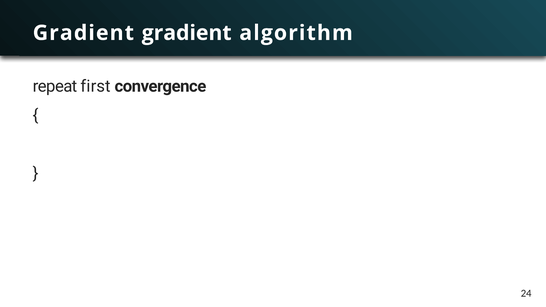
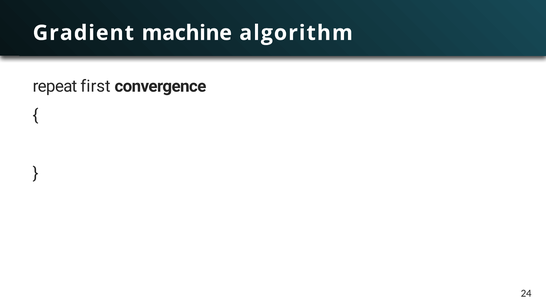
Gradient gradient: gradient -> machine
